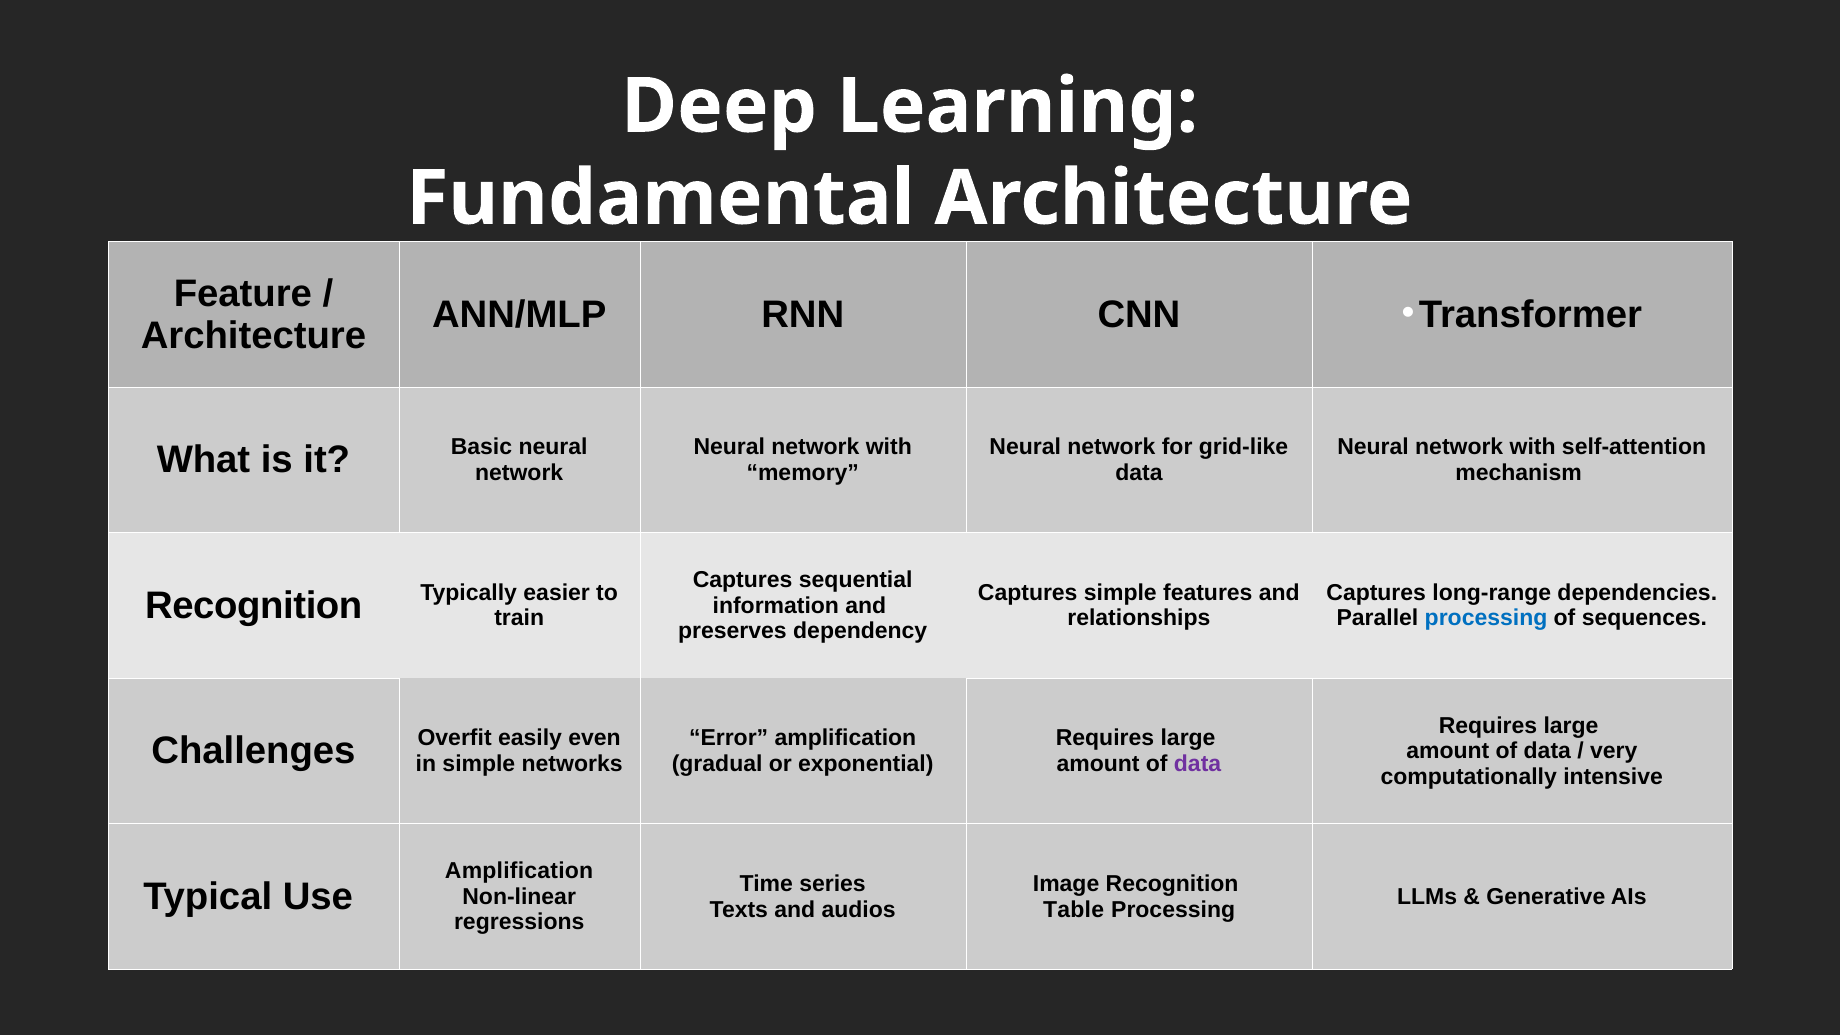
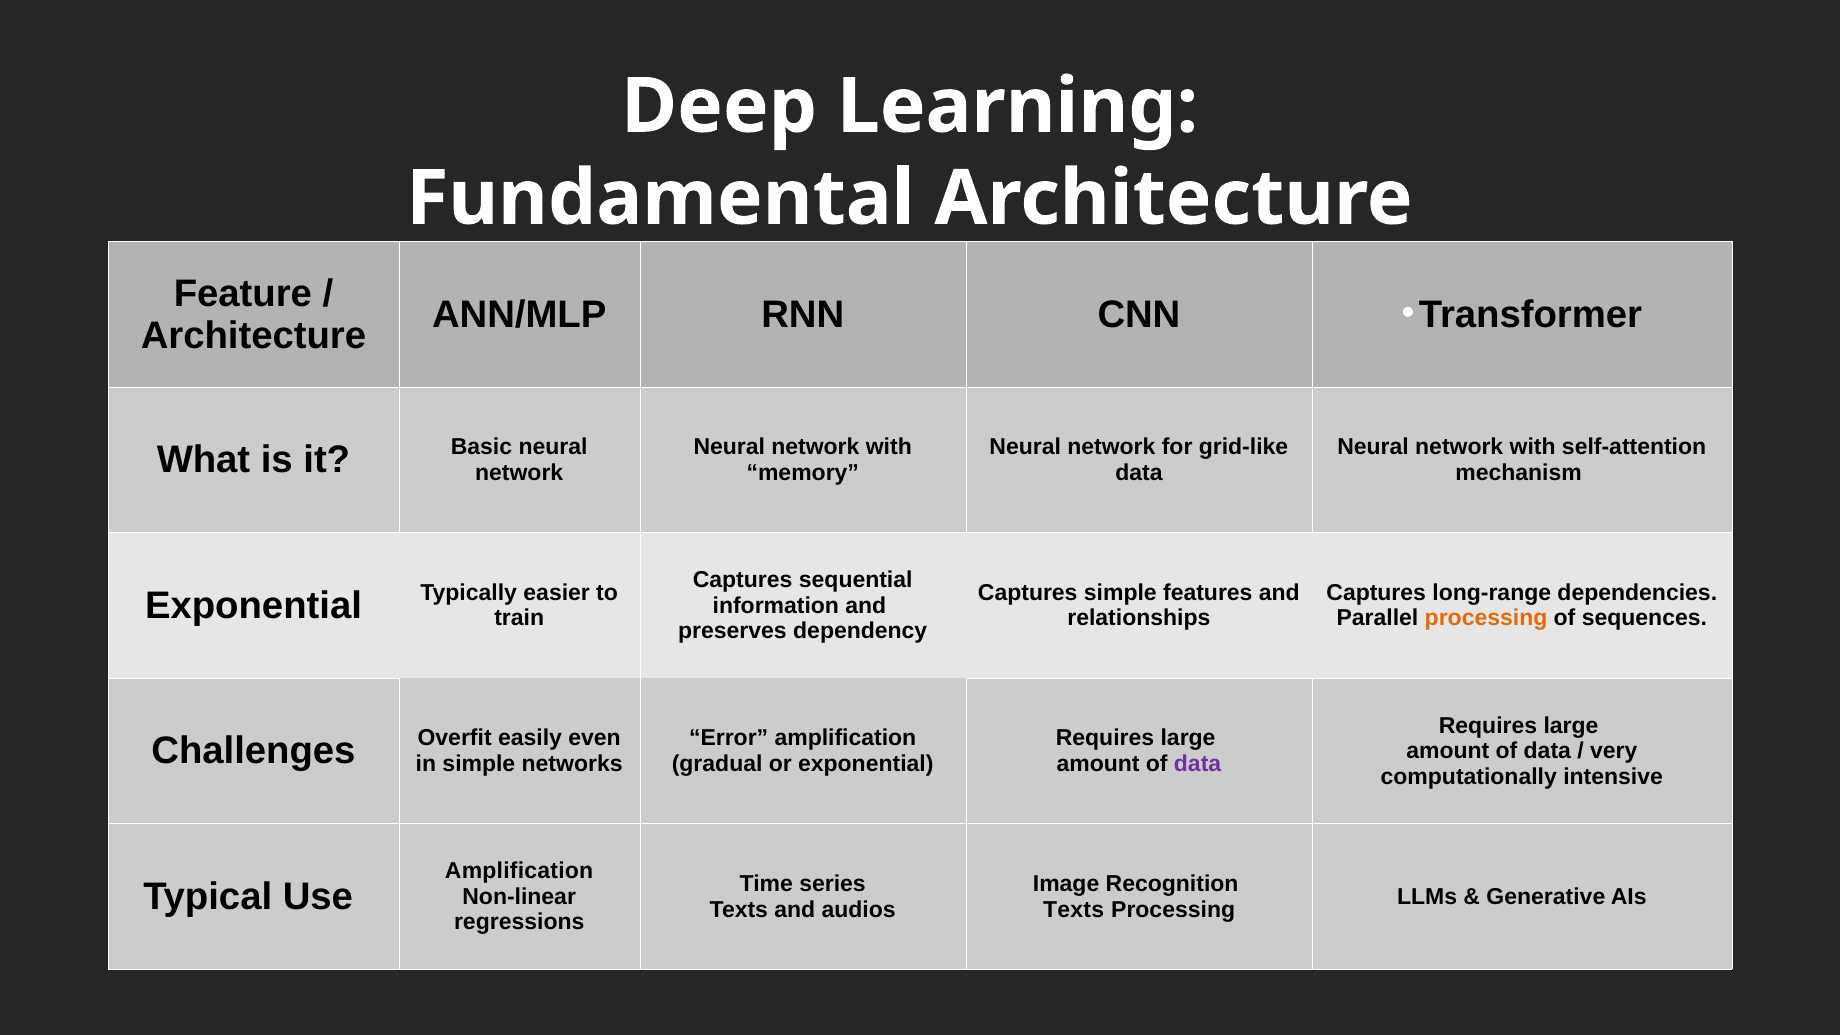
Recognition at (254, 606): Recognition -> Exponential
processing at (1486, 618) colour: blue -> orange
Table at (1074, 909): Table -> Texts
